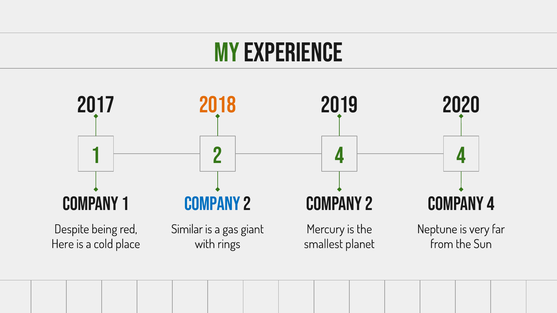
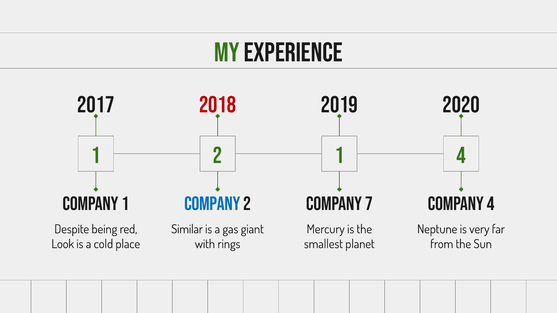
2018 colour: orange -> red
2 4: 4 -> 1
2 at (369, 204): 2 -> 7
Here: Here -> Look
